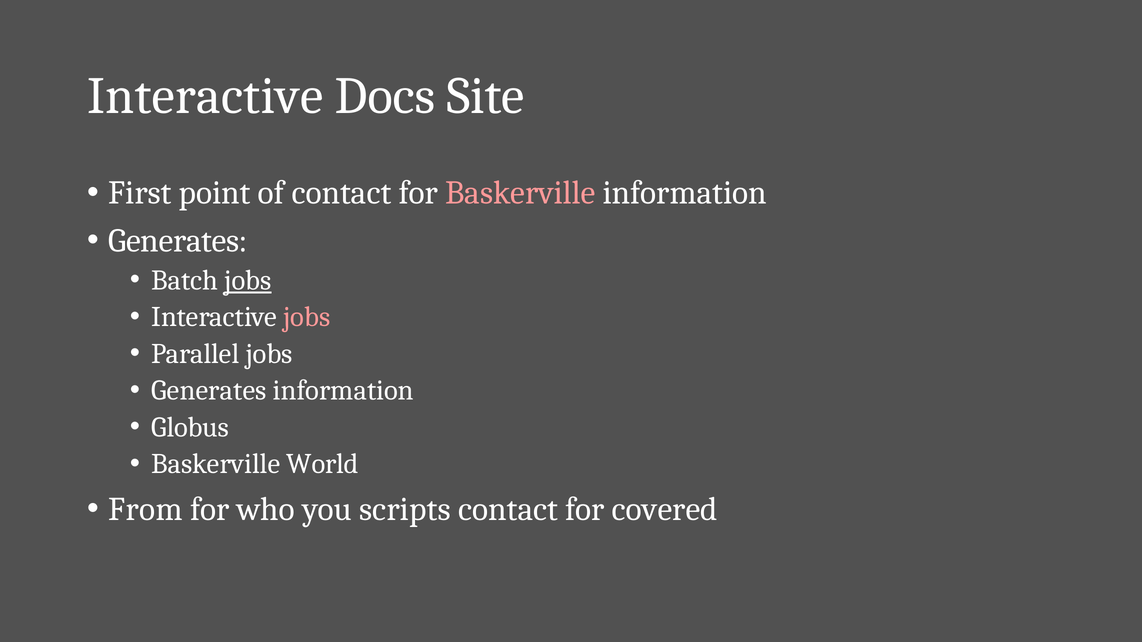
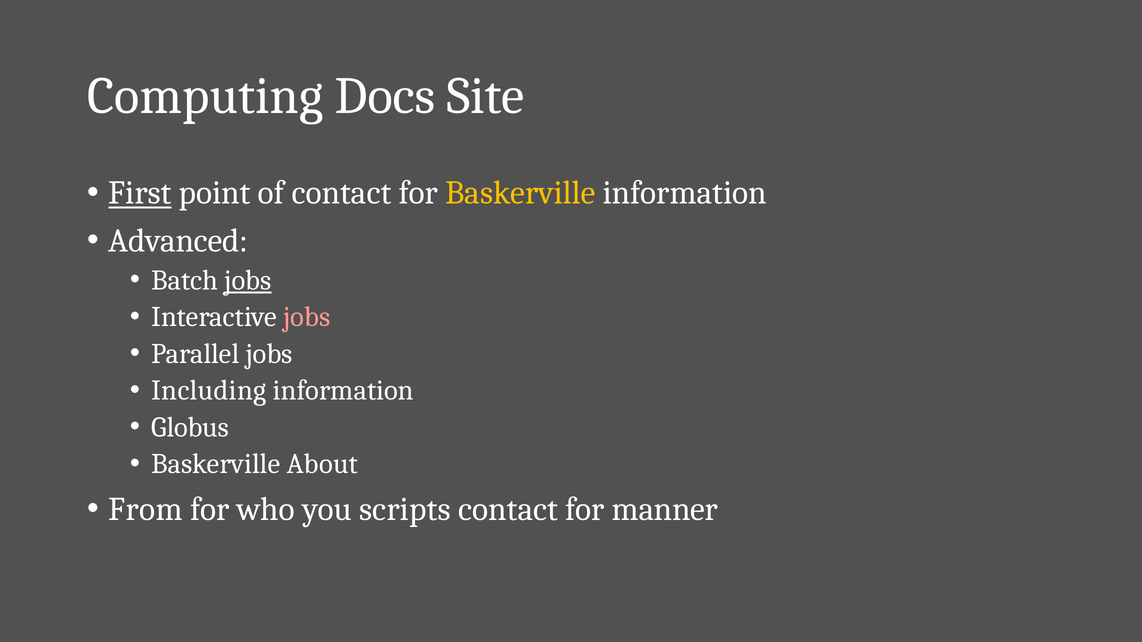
Interactive at (205, 96): Interactive -> Computing
First underline: none -> present
Baskerville at (520, 193) colour: pink -> yellow
Generates at (178, 241): Generates -> Advanced
Generates at (209, 391): Generates -> Including
World: World -> About
covered: covered -> manner
